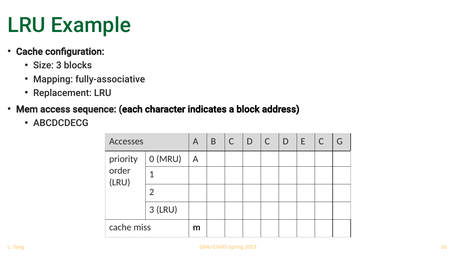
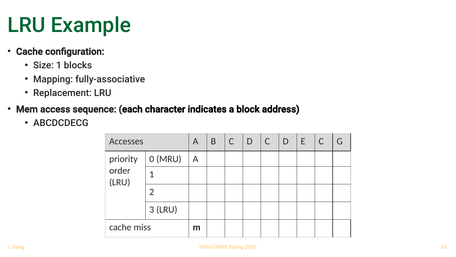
Size 3: 3 -> 1
